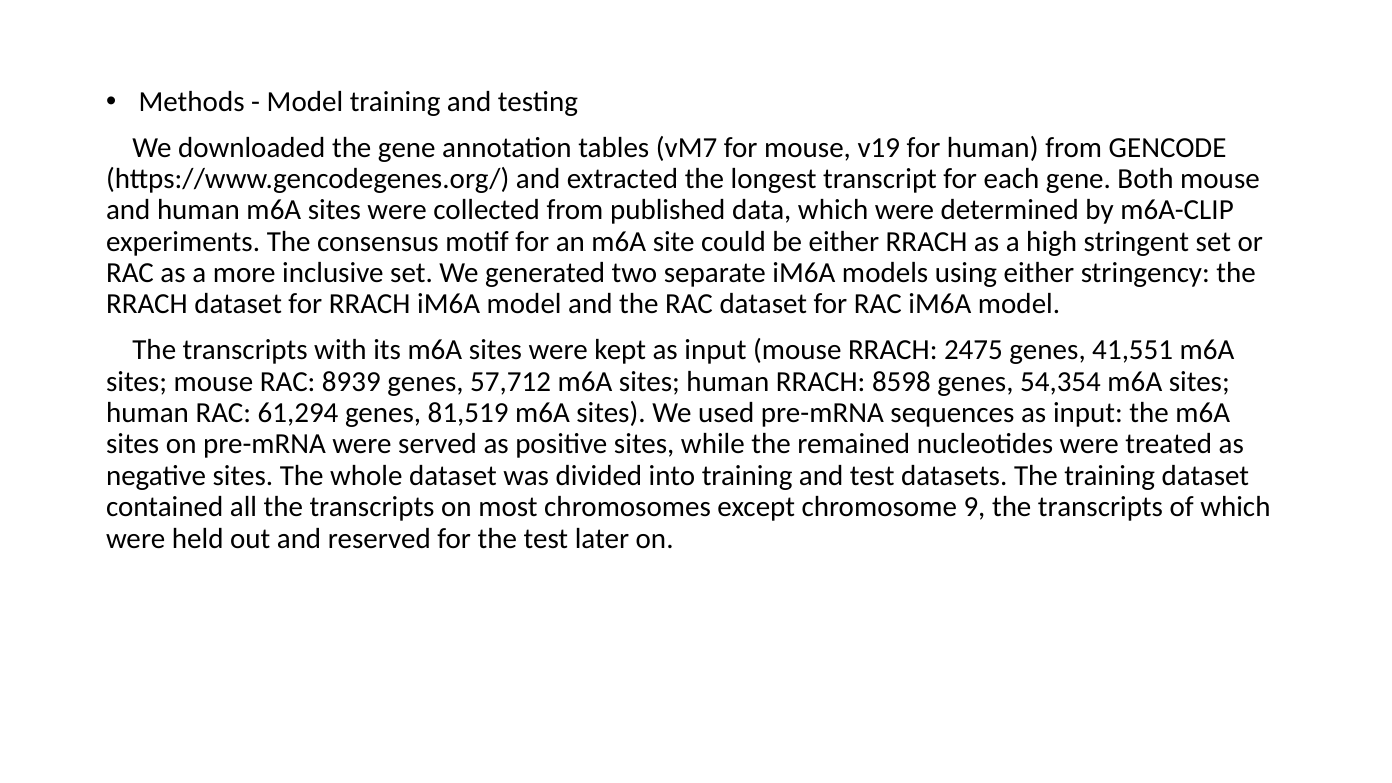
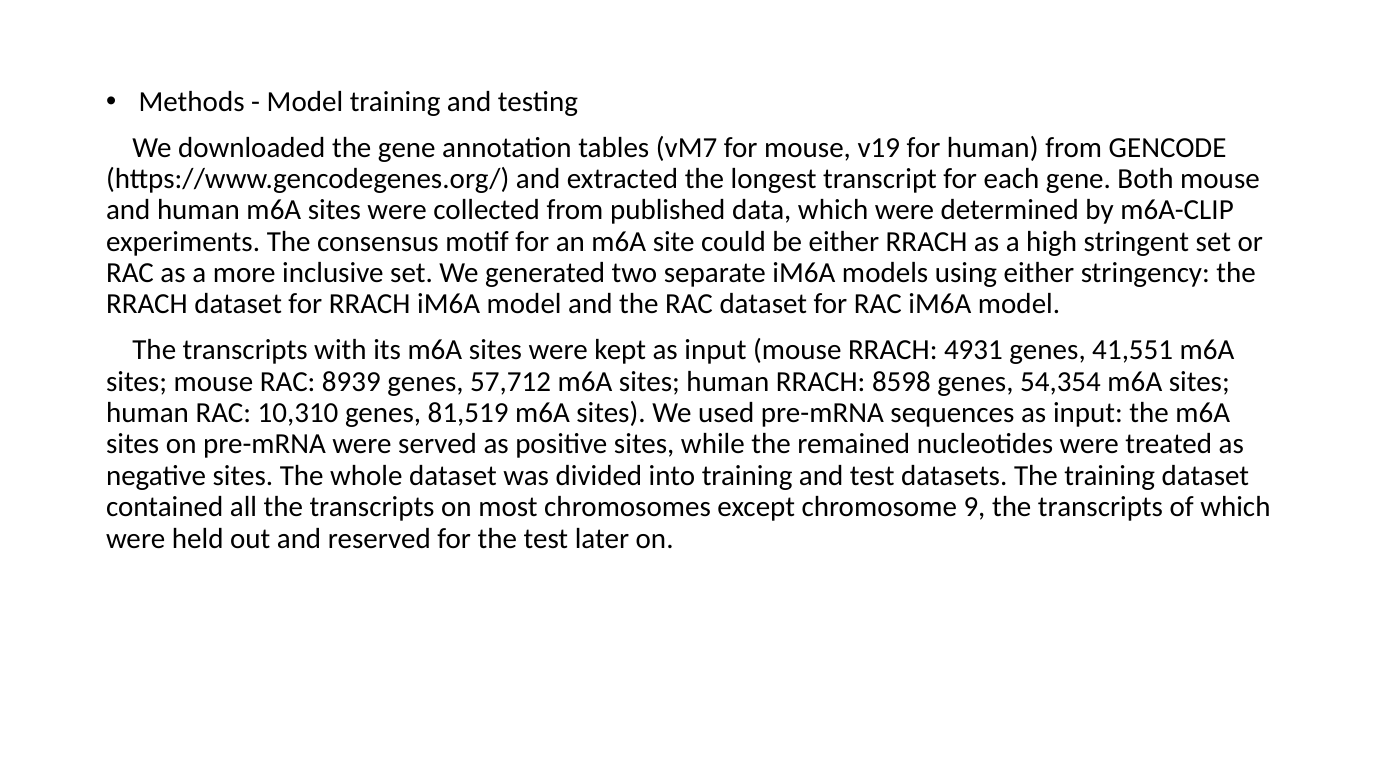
2475: 2475 -> 4931
61,294: 61,294 -> 10,310
